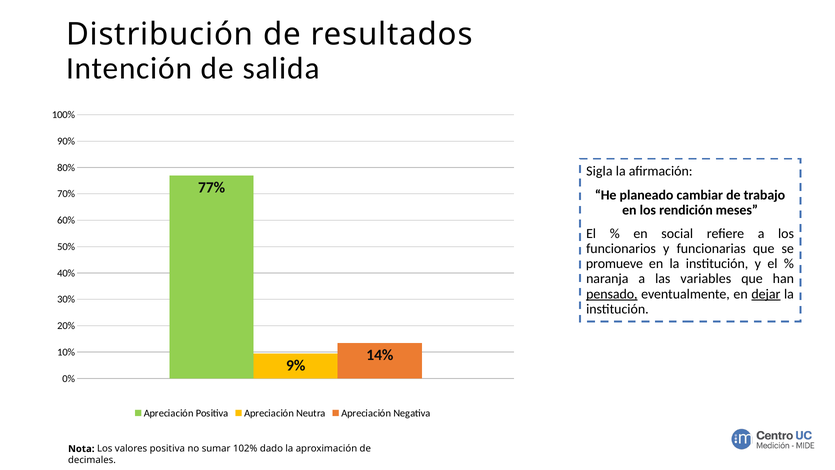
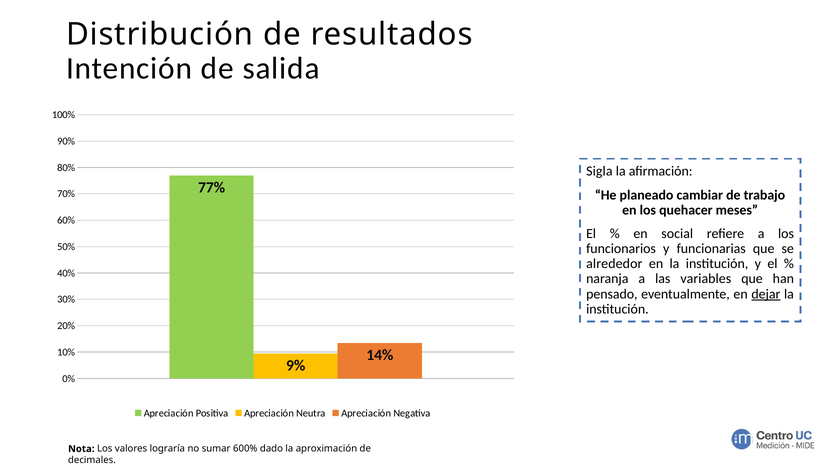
rendición: rendición -> quehacer
promueve: promueve -> alrededor
pensado underline: present -> none
valores positiva: positiva -> lograría
102%: 102% -> 600%
